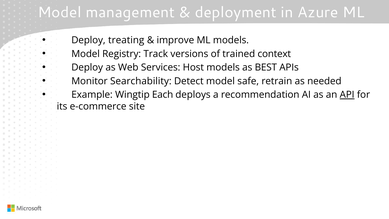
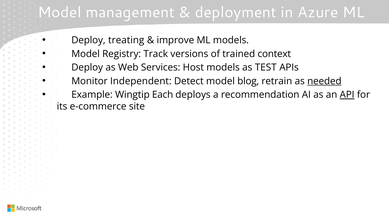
BEST: BEST -> TEST
Searchability: Searchability -> Independent
safe: safe -> blog
needed underline: none -> present
